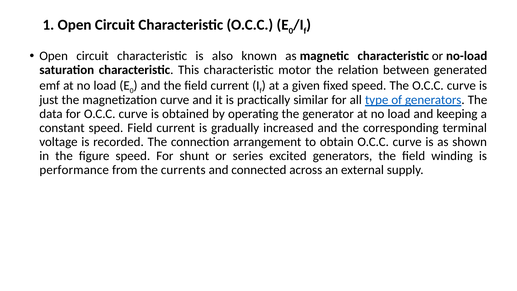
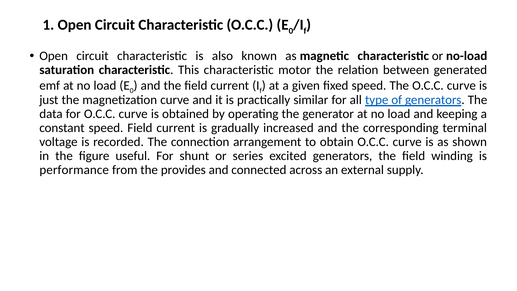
figure speed: speed -> useful
currents: currents -> provides
